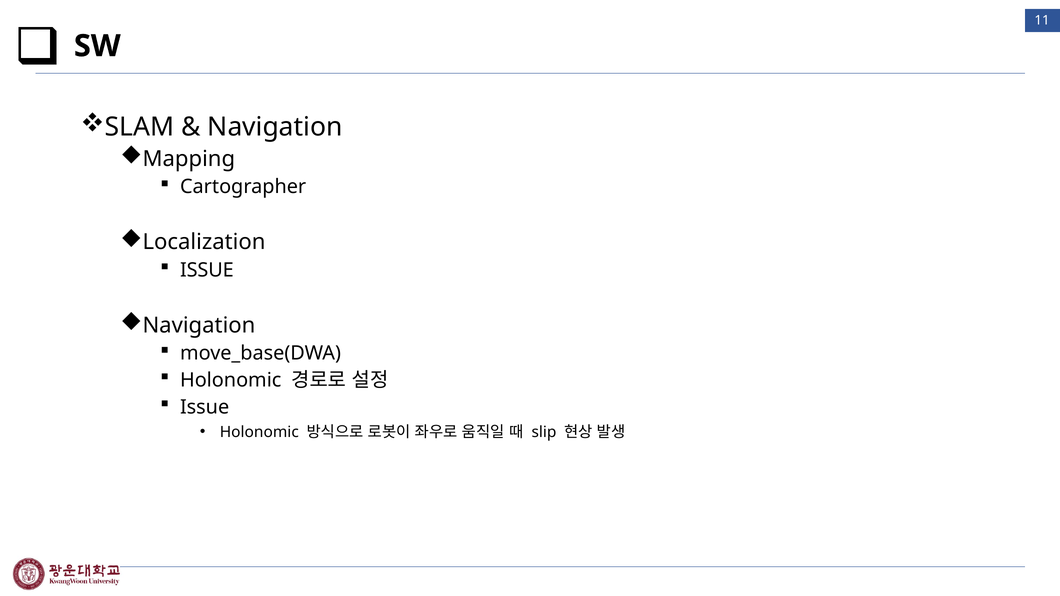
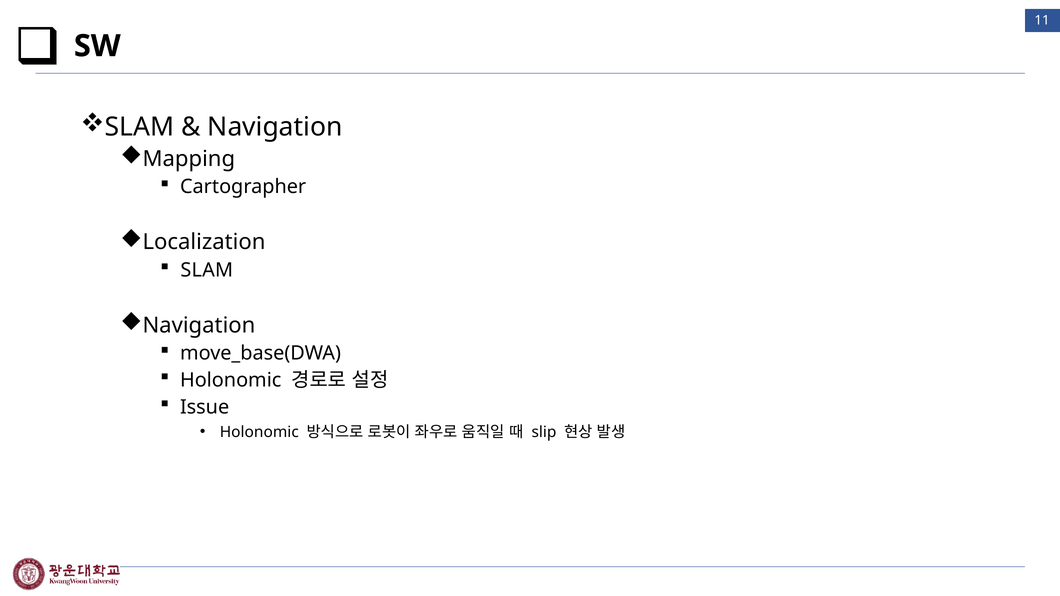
ISSUE at (207, 270): ISSUE -> SLAM
